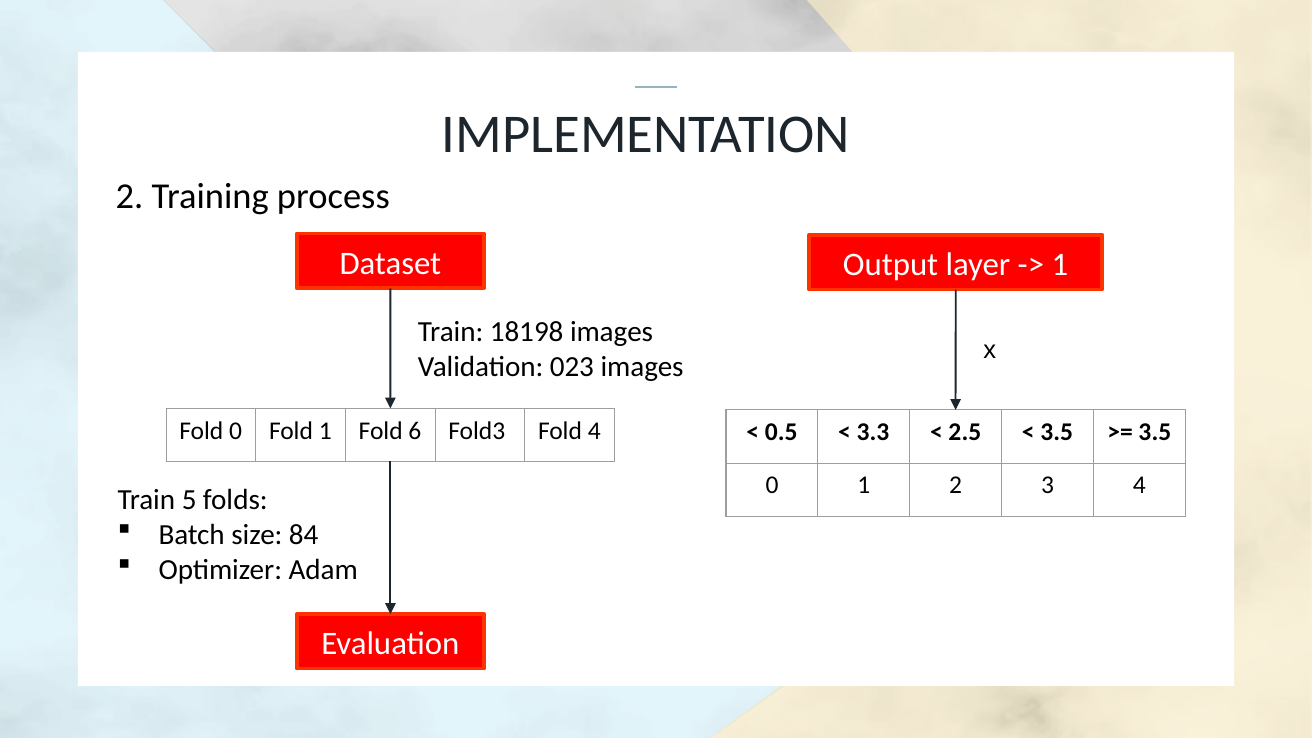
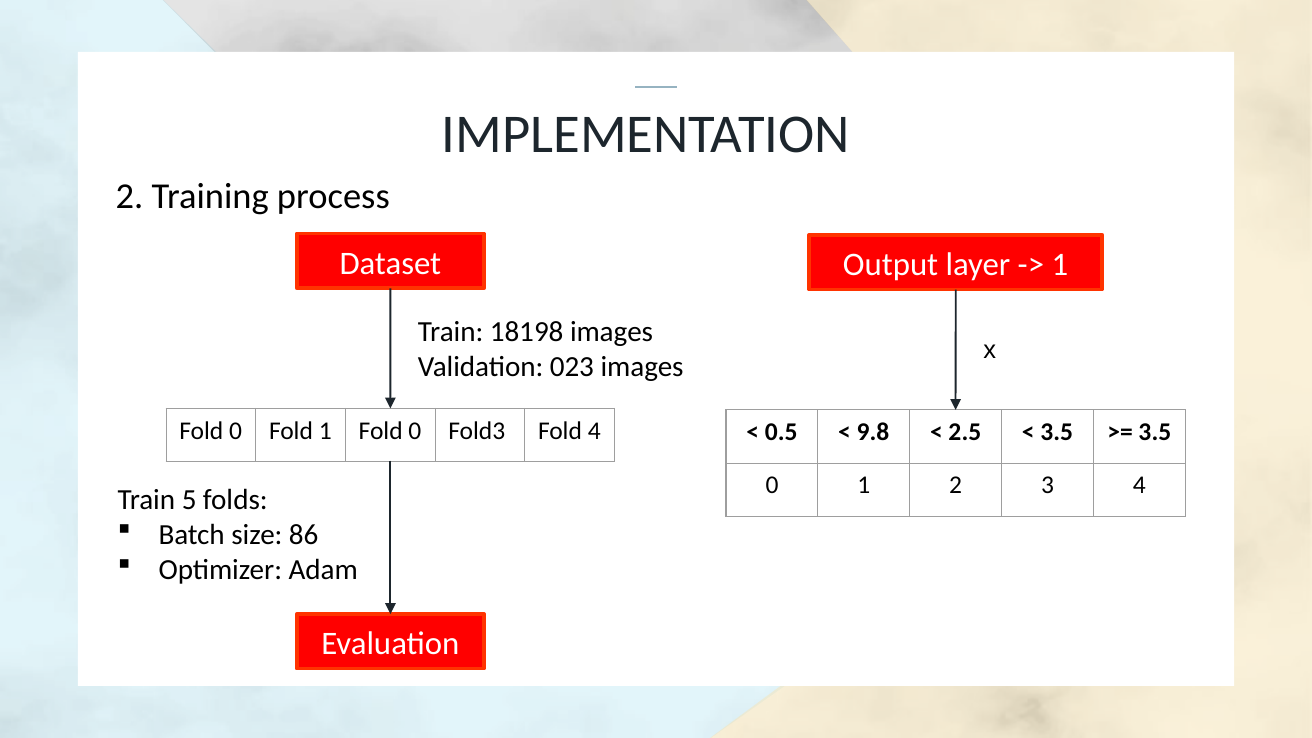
1 Fold 6: 6 -> 0
3.3: 3.3 -> 9.8
84: 84 -> 86
